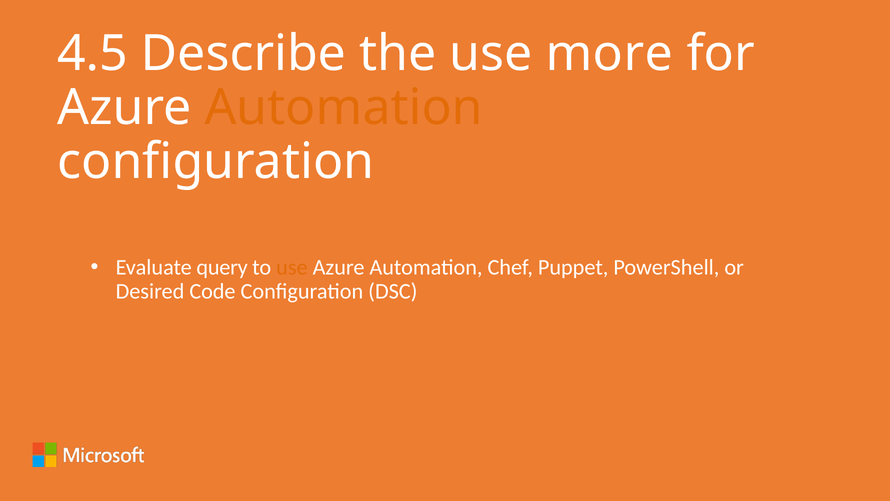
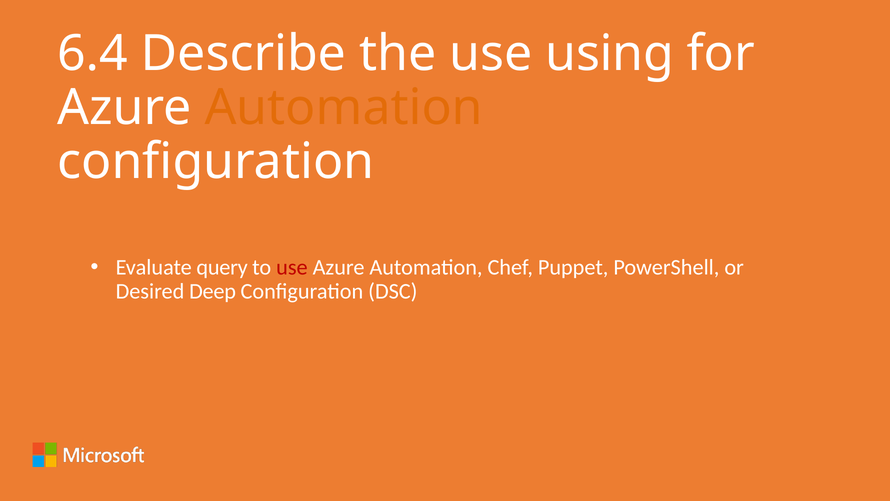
4.5: 4.5 -> 6.4
more: more -> using
use at (292, 267) colour: orange -> red
Code: Code -> Deep
